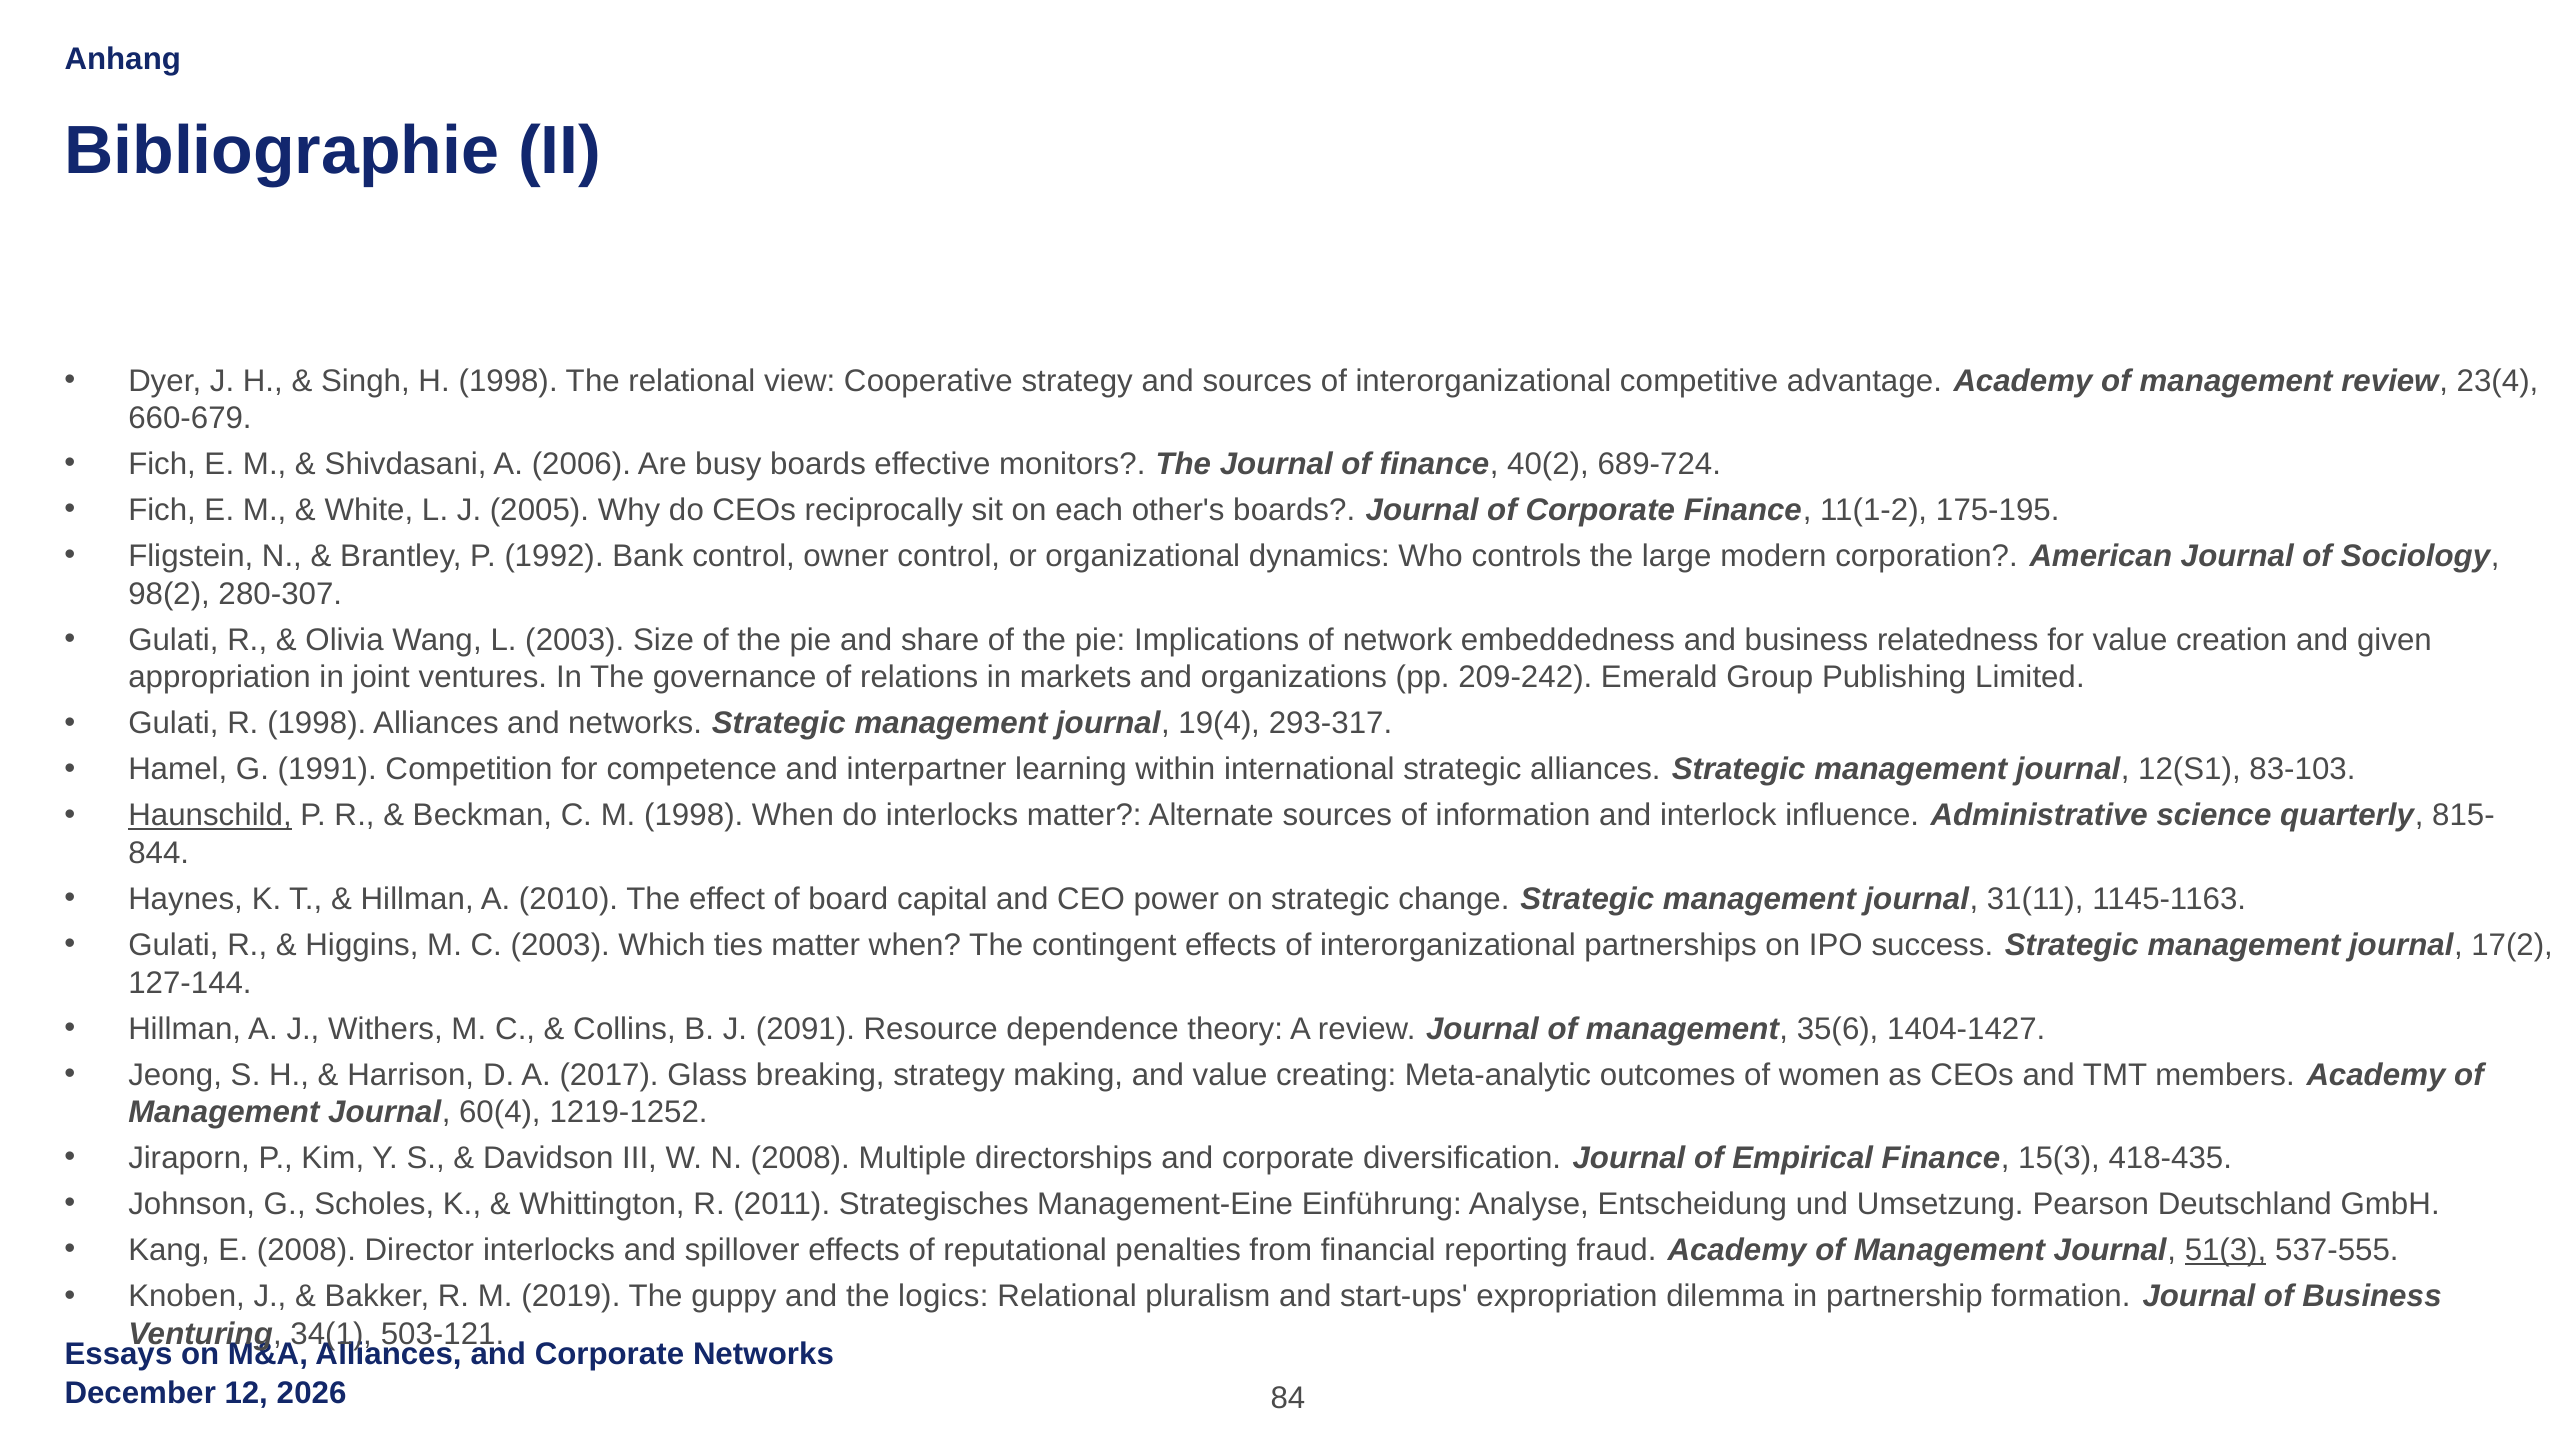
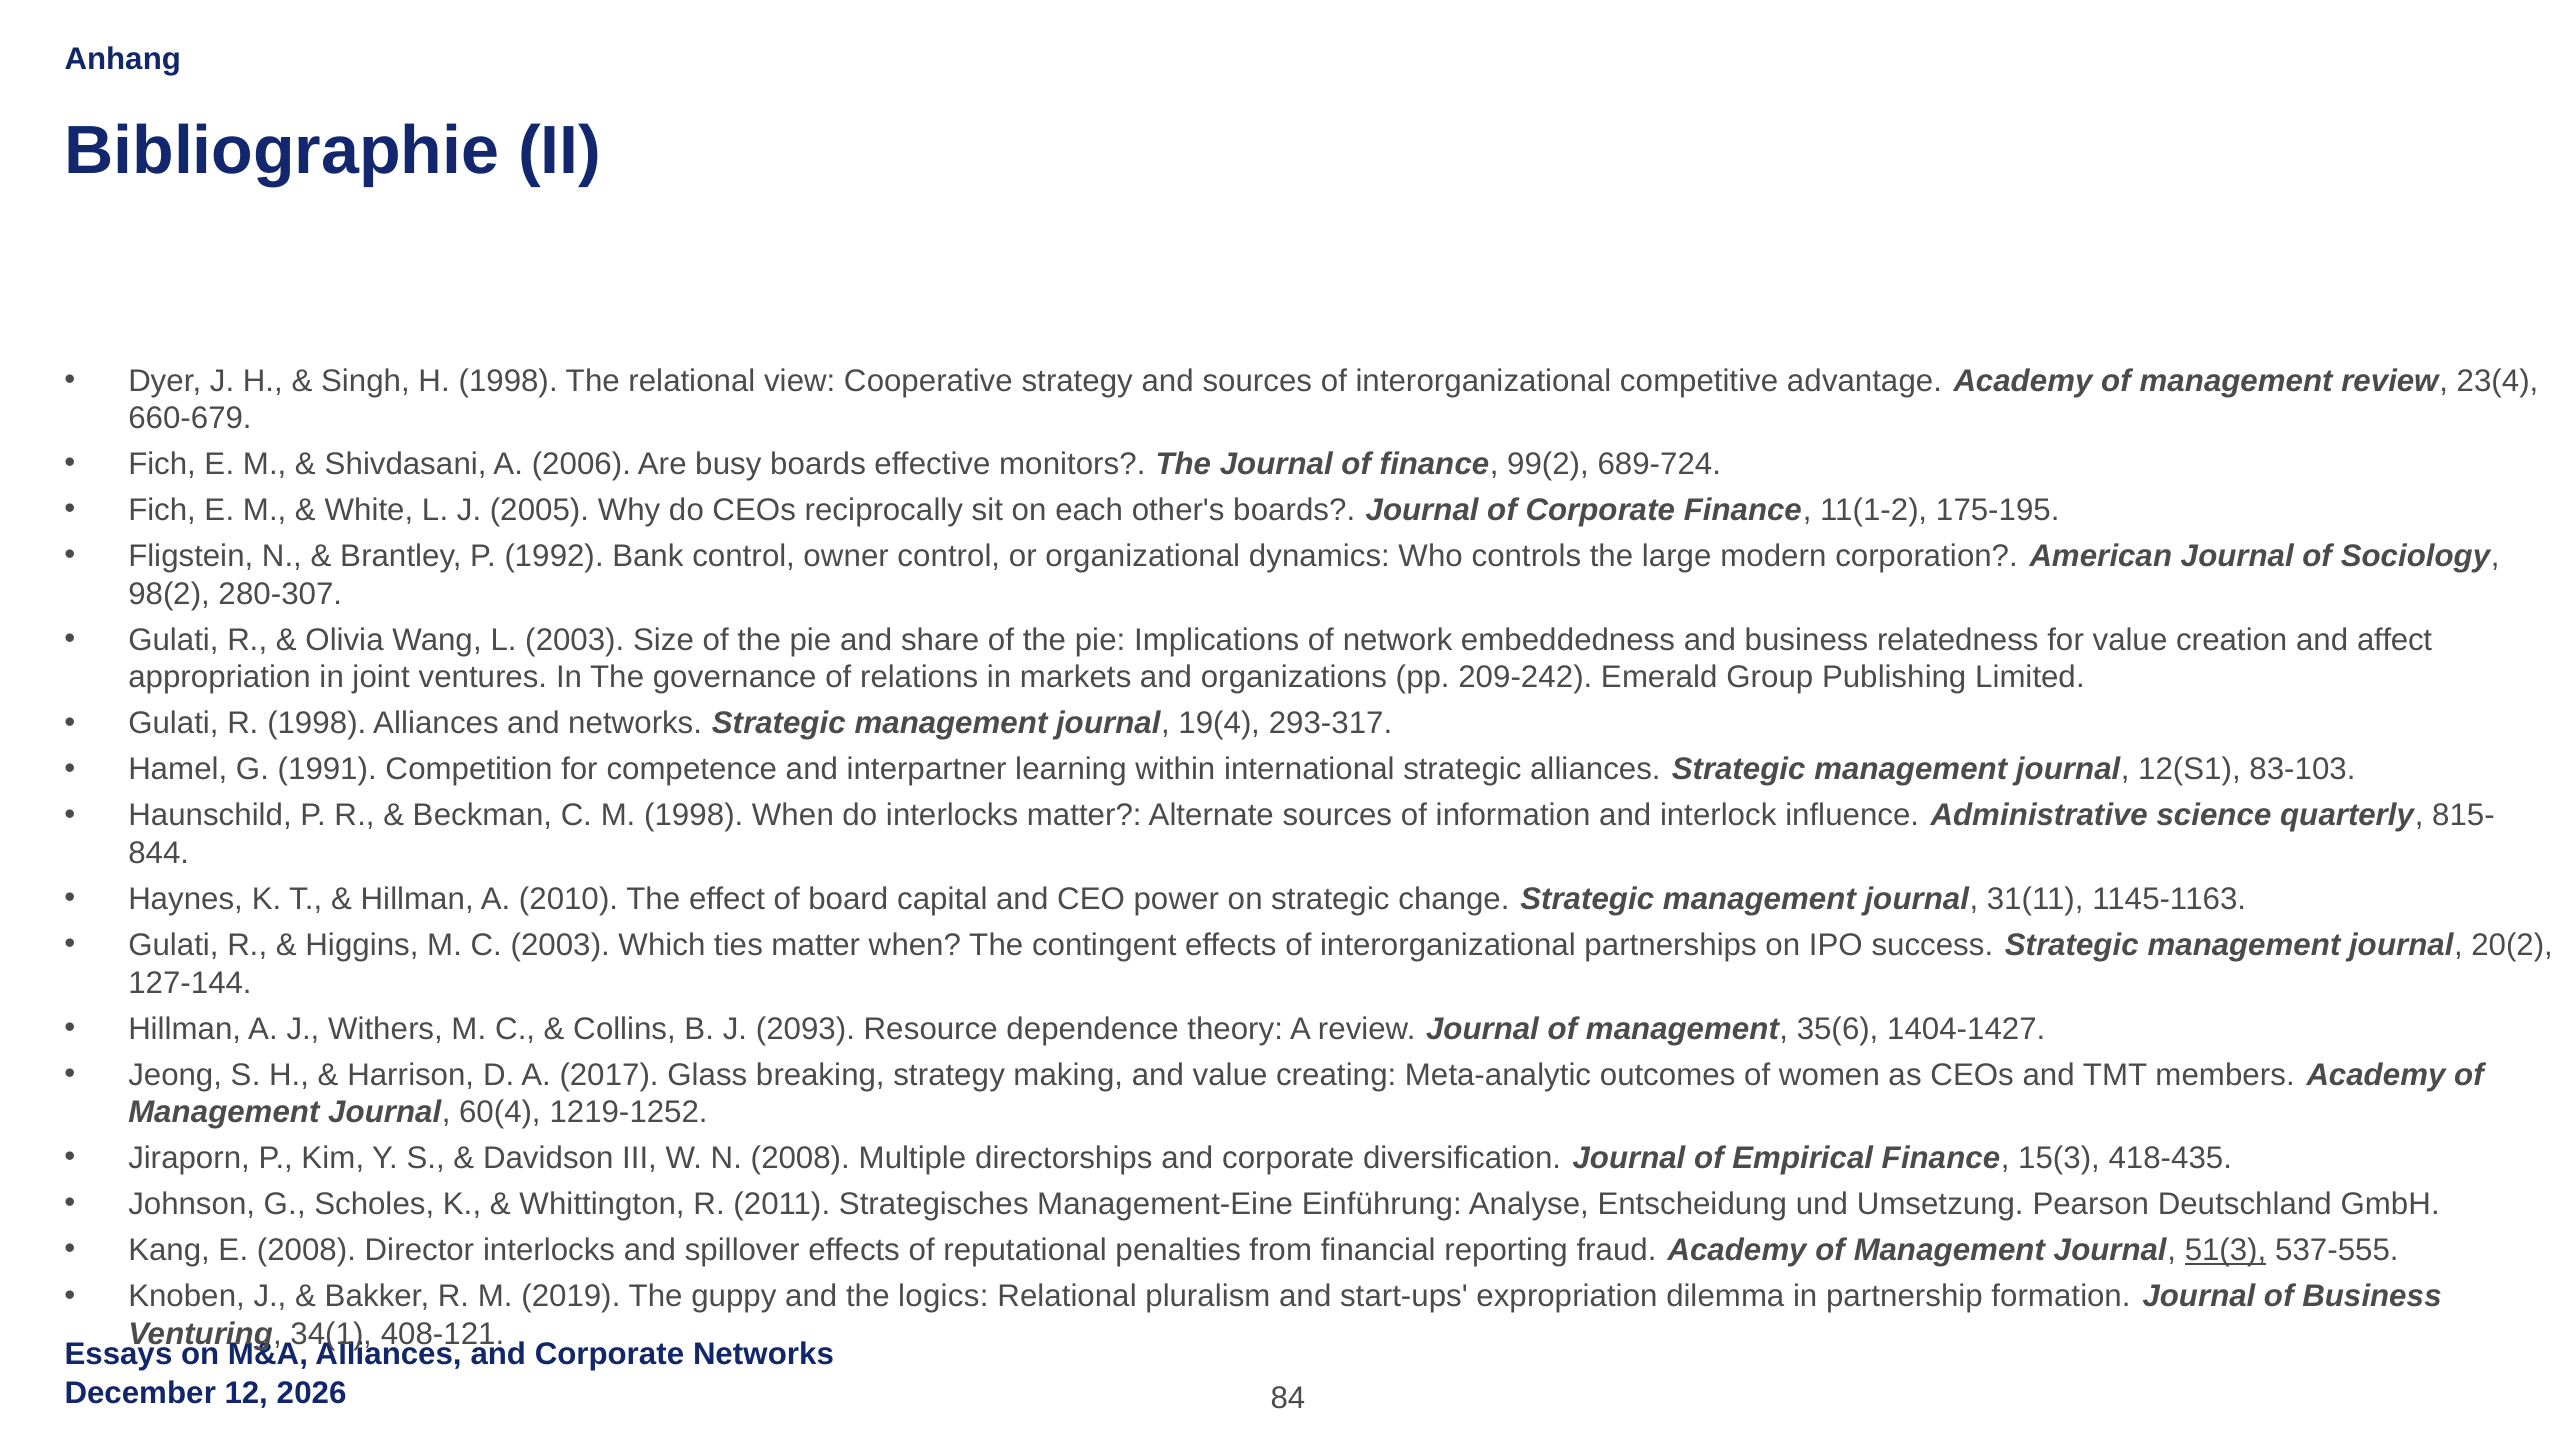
40(2: 40(2 -> 99(2
given: given -> affect
Haunschild underline: present -> none
17(2: 17(2 -> 20(2
2091: 2091 -> 2093
503-121: 503-121 -> 408-121
